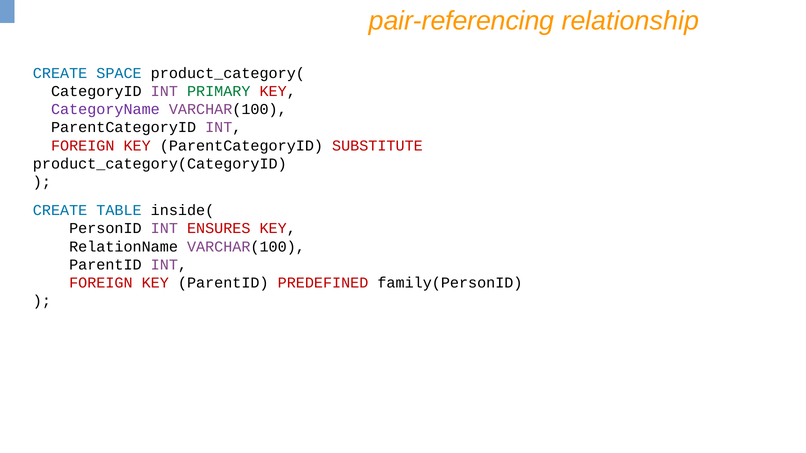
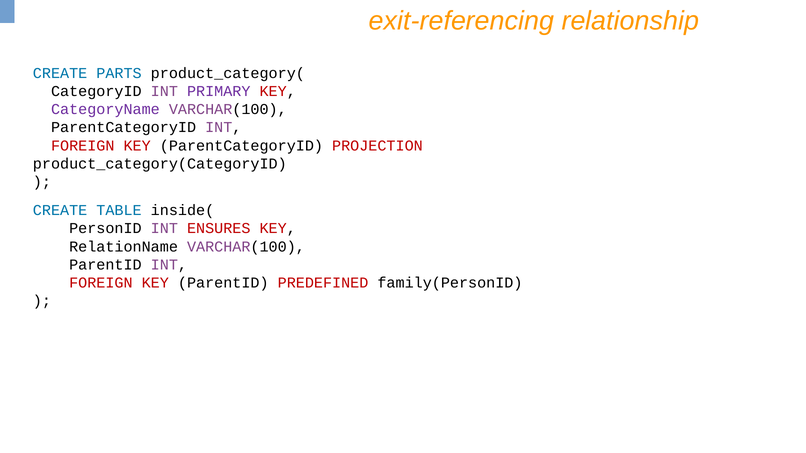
pair-referencing: pair-referencing -> exit-referencing
SPACE: SPACE -> PARTS
PRIMARY colour: green -> purple
SUBSTITUTE: SUBSTITUTE -> PROJECTION
